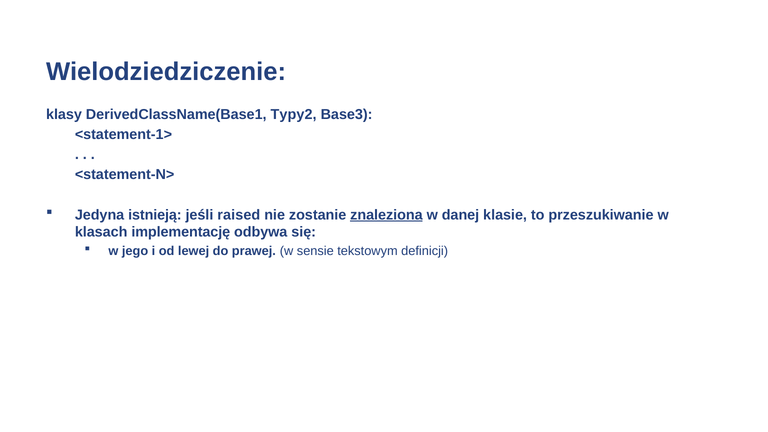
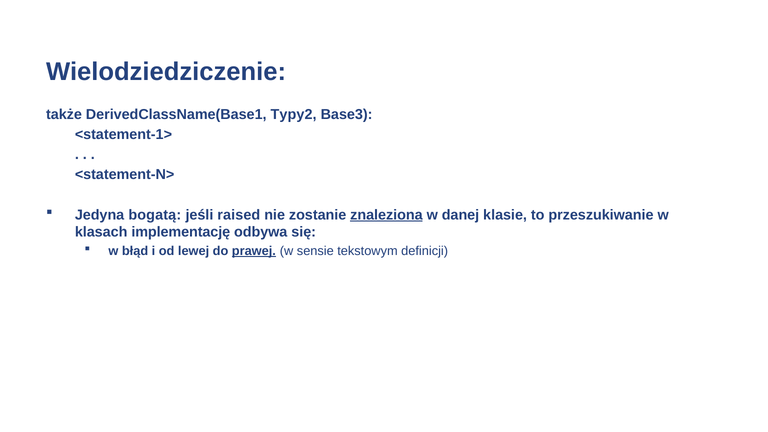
klasy: klasy -> także
istnieją: istnieją -> bogatą
jego: jego -> błąd
prawej underline: none -> present
